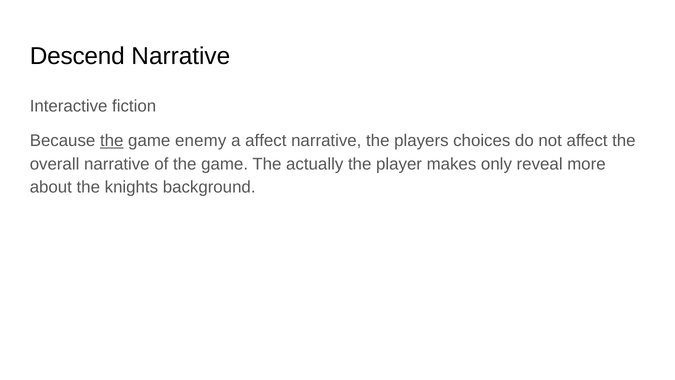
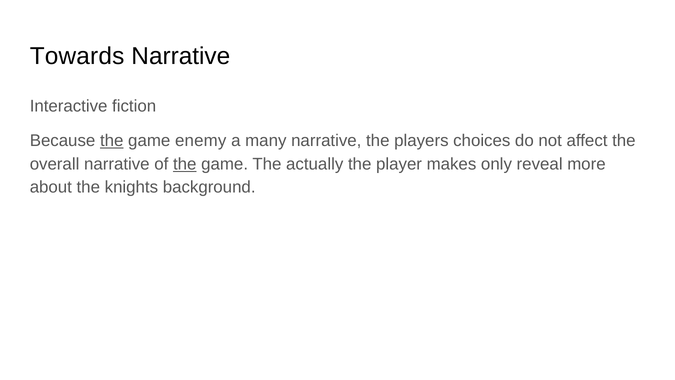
Descend: Descend -> Towards
a affect: affect -> many
the at (185, 164) underline: none -> present
